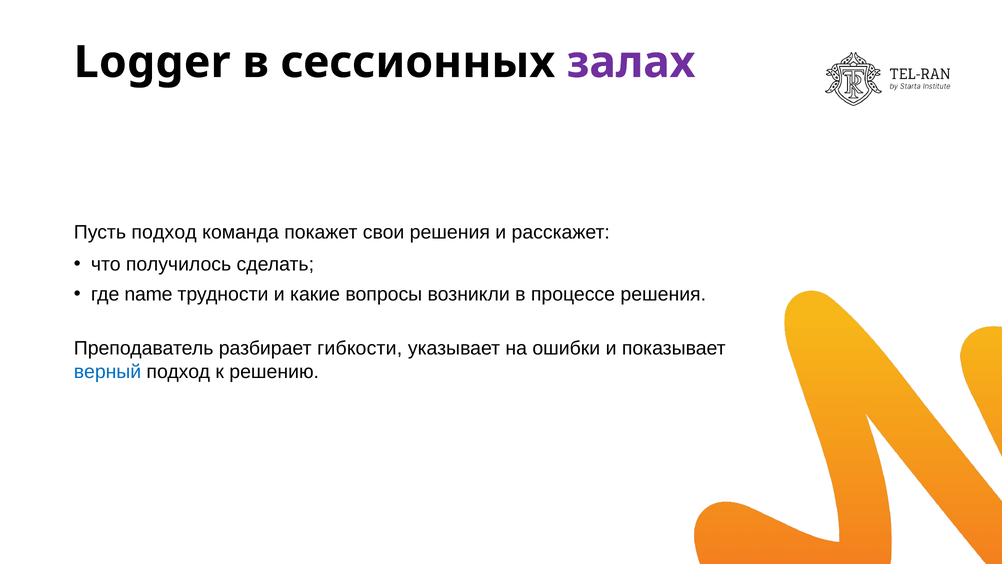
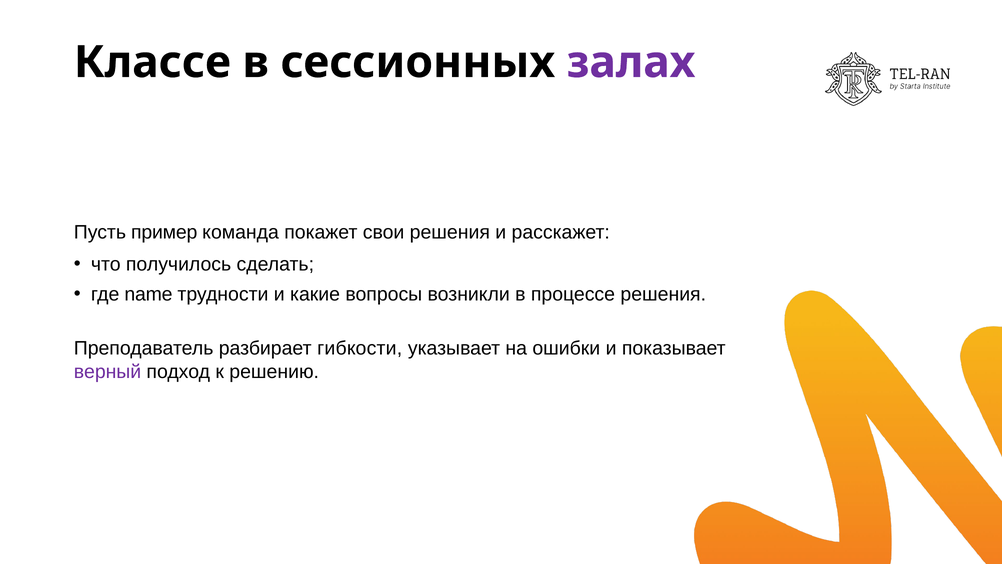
Logger: Logger -> Классе
Пусть подход: подход -> пример
верный colour: blue -> purple
